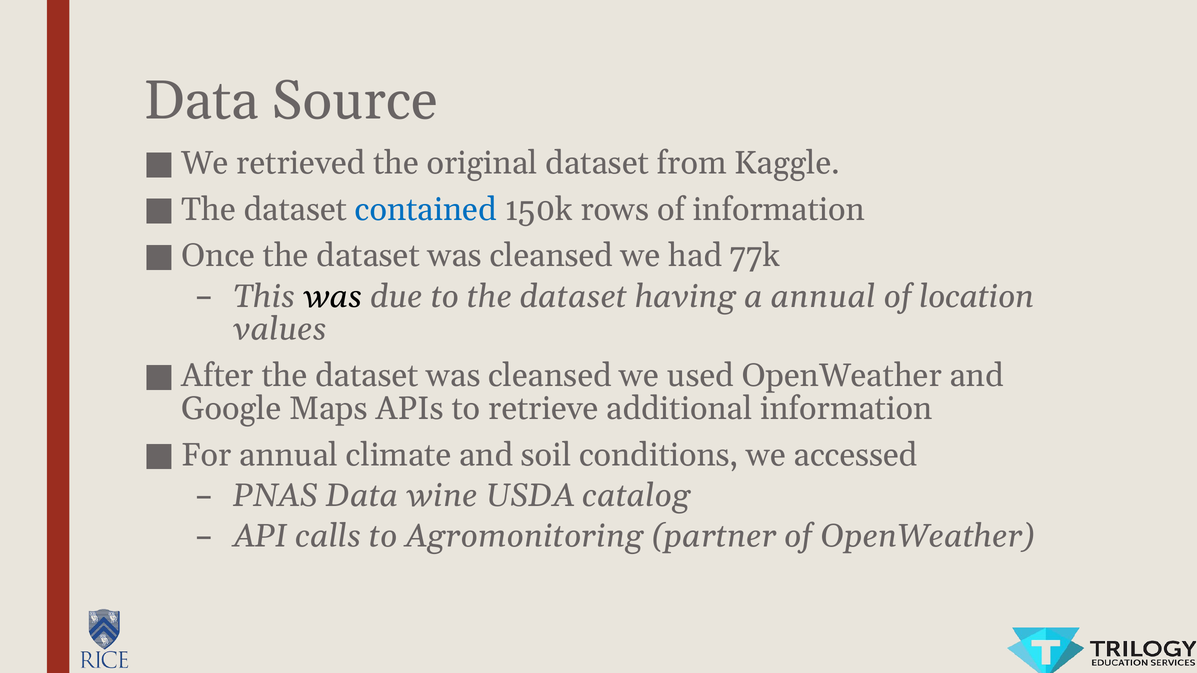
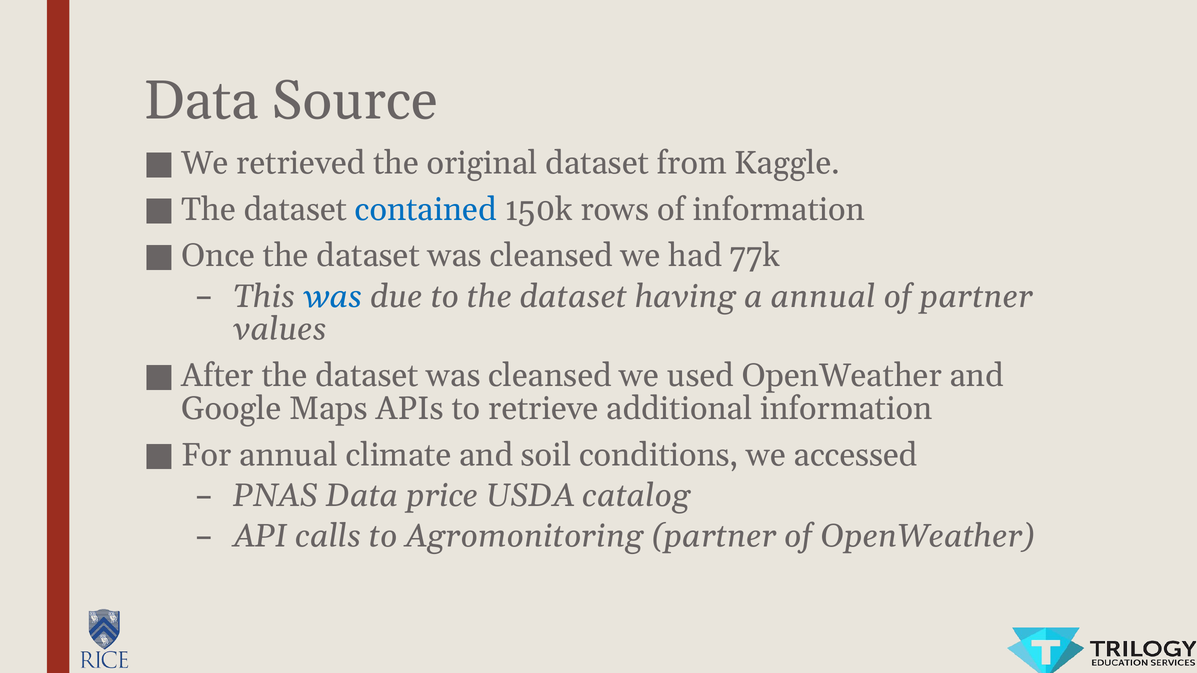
was at (333, 297) colour: black -> blue
of location: location -> partner
wine: wine -> price
